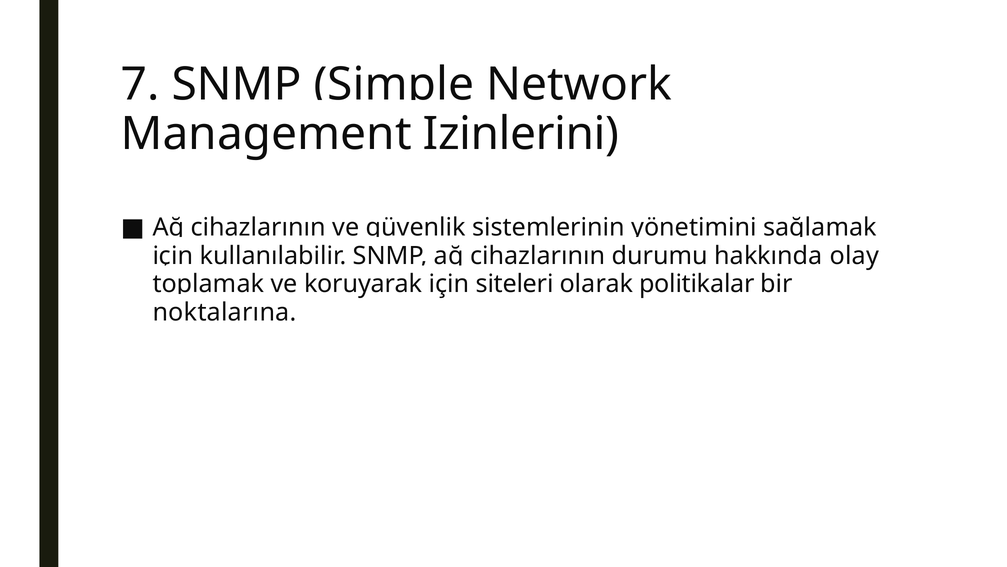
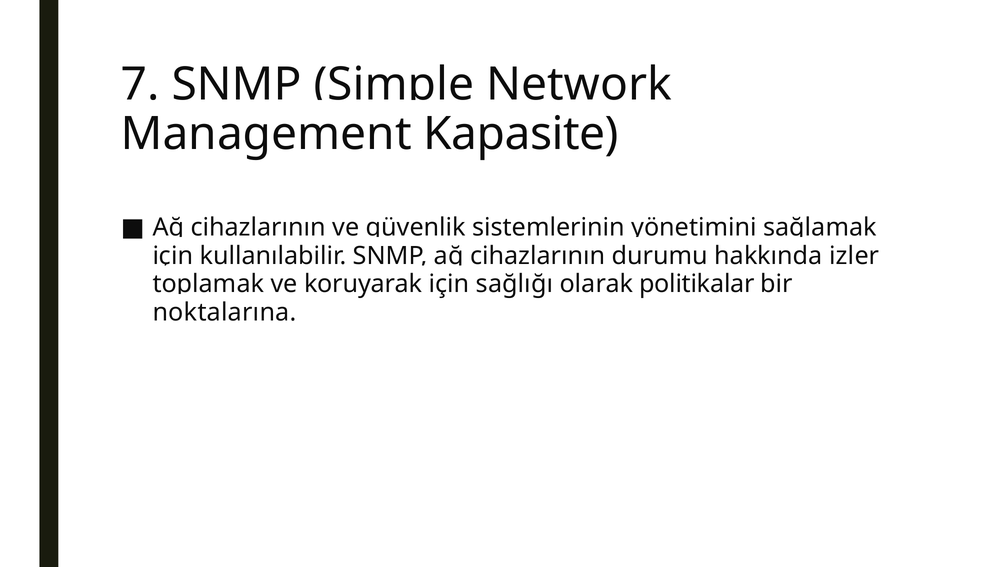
Izinlerini: Izinlerini -> Kapasite
olay: olay -> izler
siteleri: siteleri -> sağlığı
